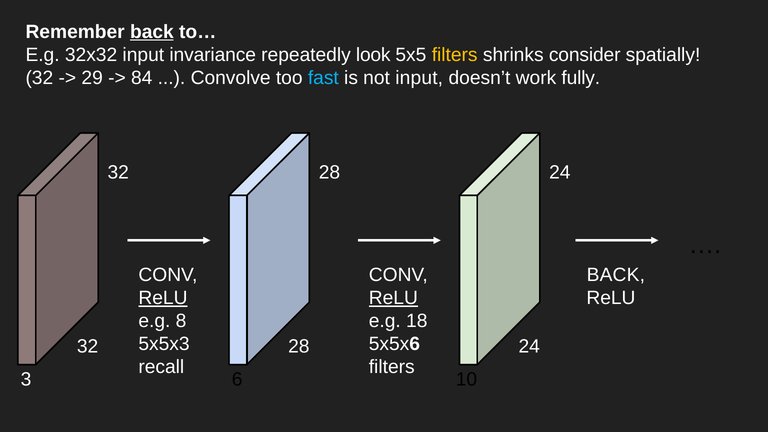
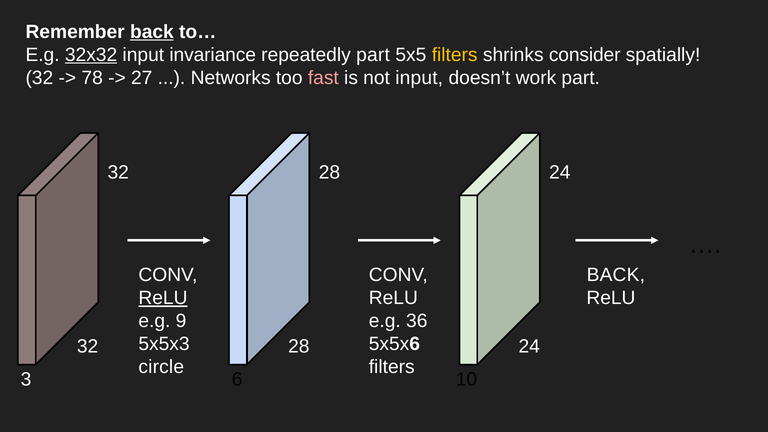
32x32 underline: none -> present
repeatedly look: look -> part
29: 29 -> 78
84: 84 -> 27
Convolve: Convolve -> Networks
fast colour: light blue -> pink
work fully: fully -> part
ReLU at (393, 298) underline: present -> none
8: 8 -> 9
18: 18 -> 36
recall: recall -> circle
